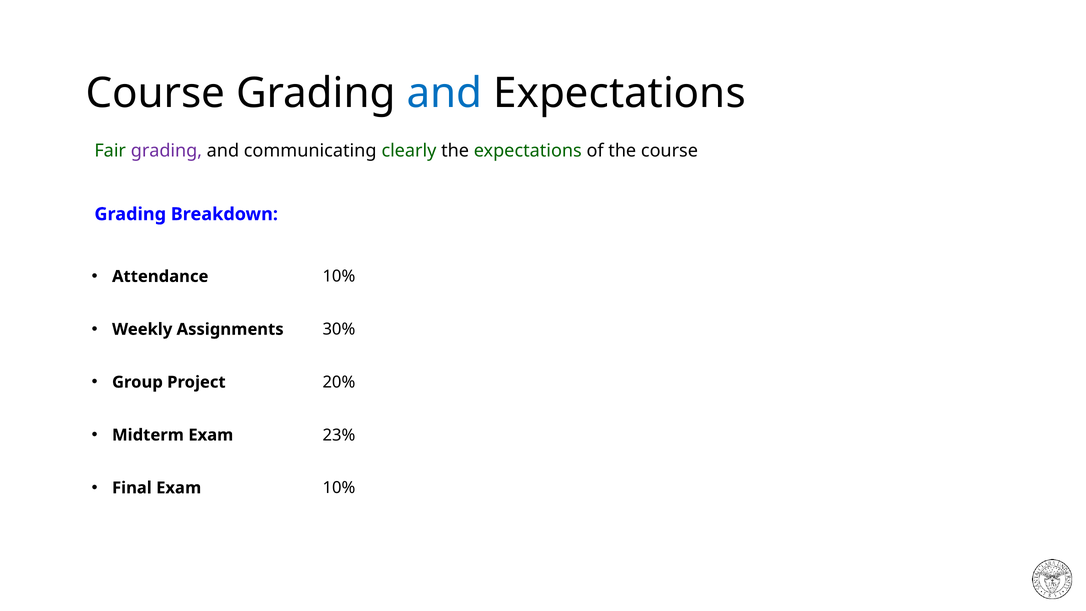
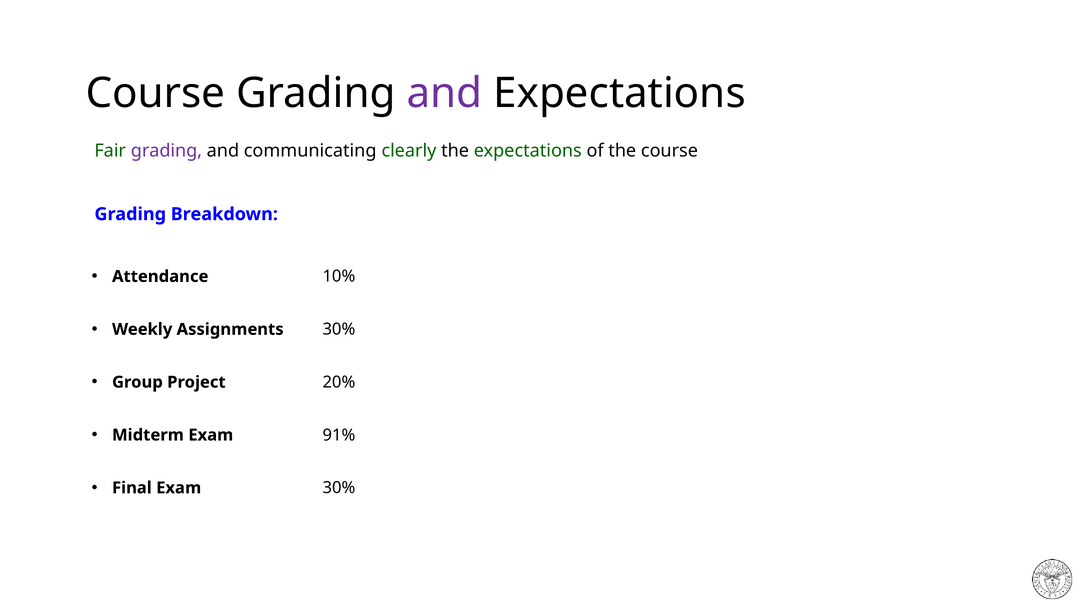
and at (445, 93) colour: blue -> purple
23%: 23% -> 91%
Exam 10%: 10% -> 30%
